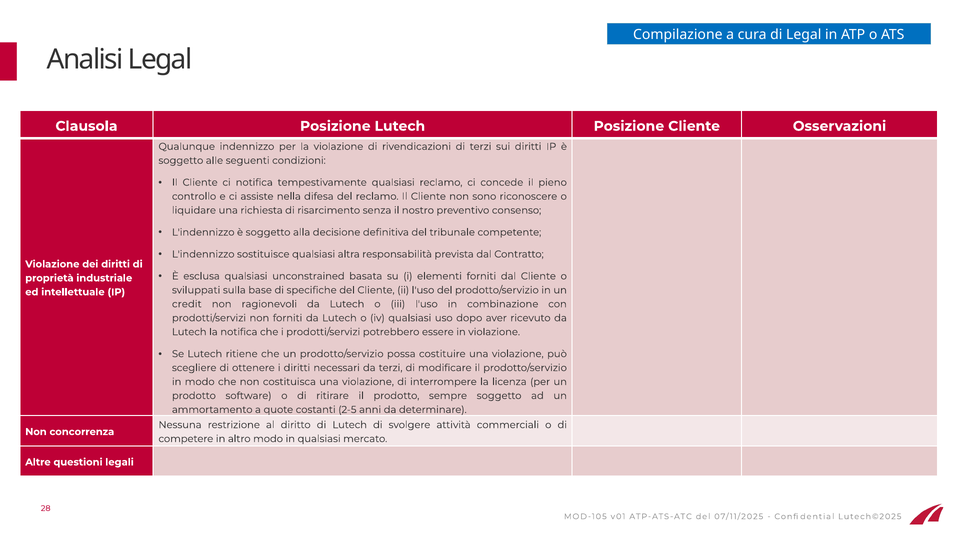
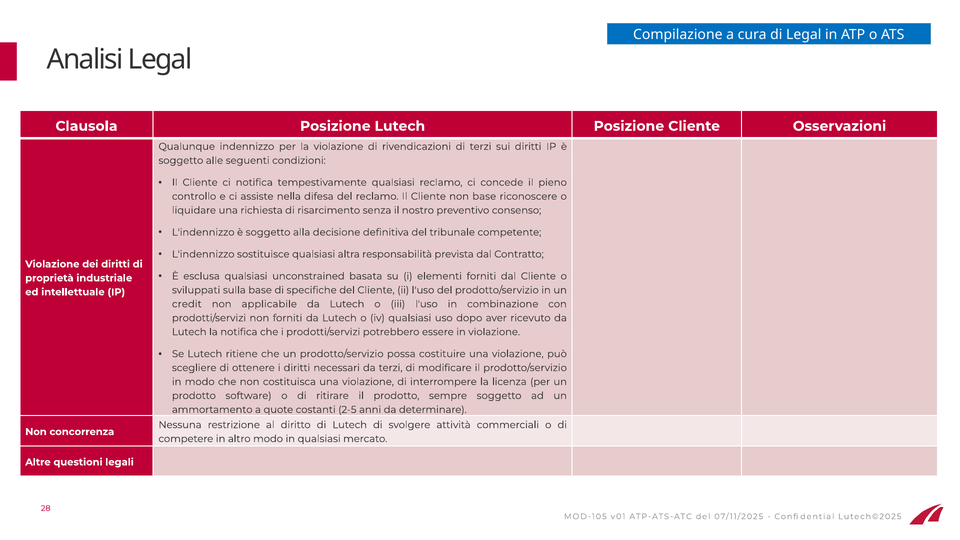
non sono: sono -> base
ragionevoli: ragionevoli -> applicabile
